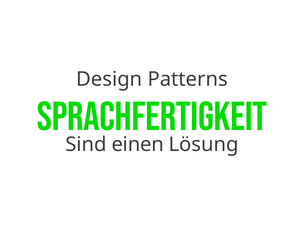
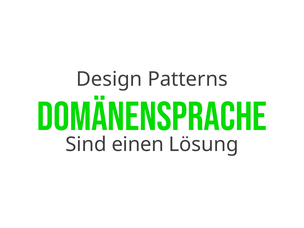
Sprachfertigkeit: Sprachfertigkeit -> Domänensprache
